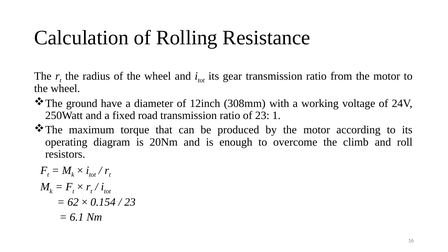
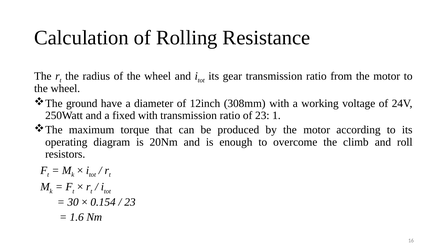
fixed road: road -> with
62: 62 -> 30
6.1: 6.1 -> 1.6
